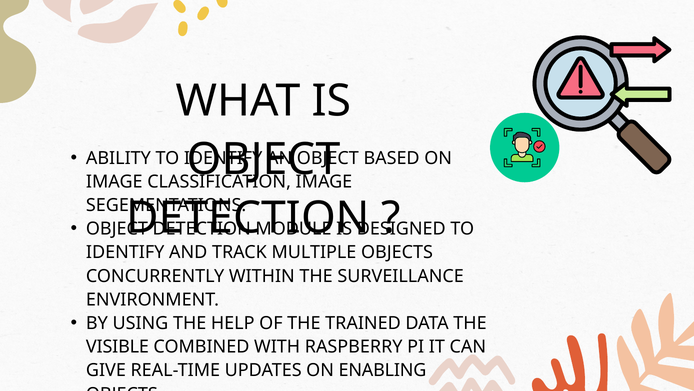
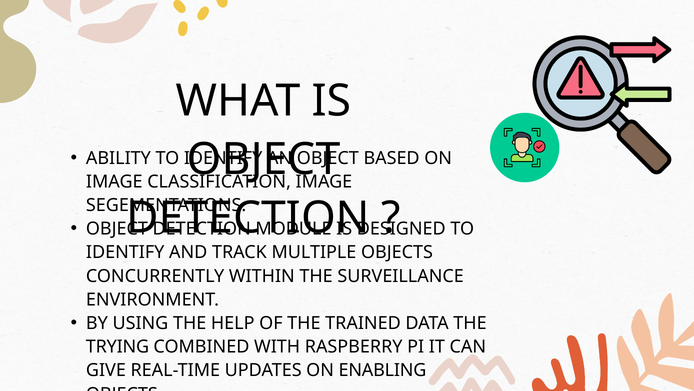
VISIBLE: VISIBLE -> TRYING
